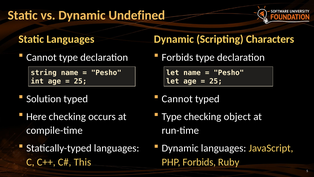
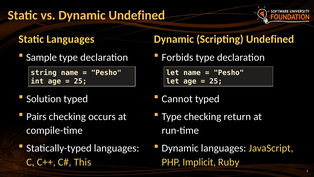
Scripting Characters: Characters -> Undefined
Cannot at (41, 57): Cannot -> Sample
Here: Here -> Pairs
object: object -> return
PHP Forbids: Forbids -> Implicit
